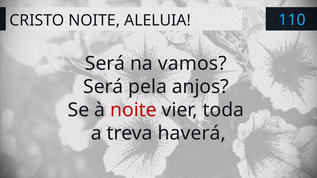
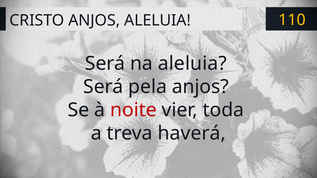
CRISTO NOITE: NOITE -> ANJOS
110 colour: light blue -> yellow
na vamos: vamos -> aleluia
